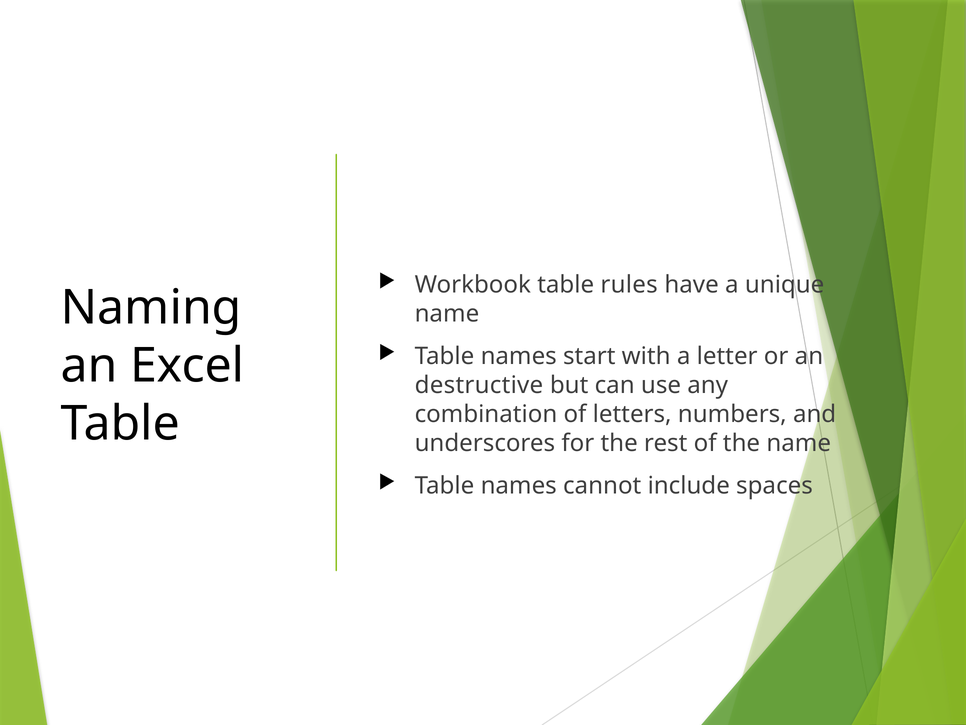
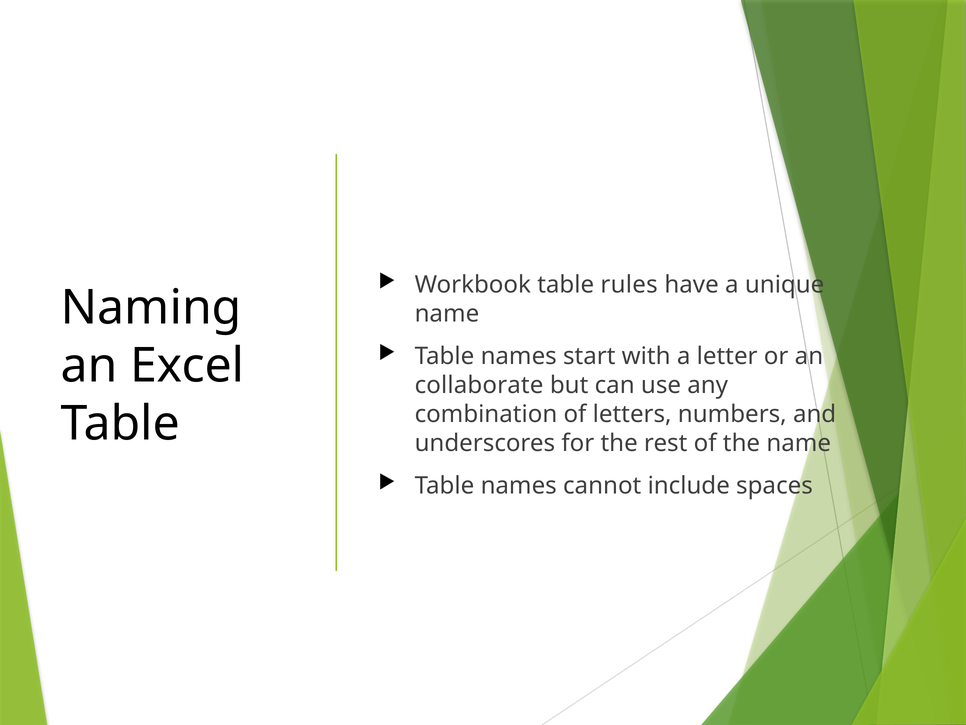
destructive: destructive -> collaborate
